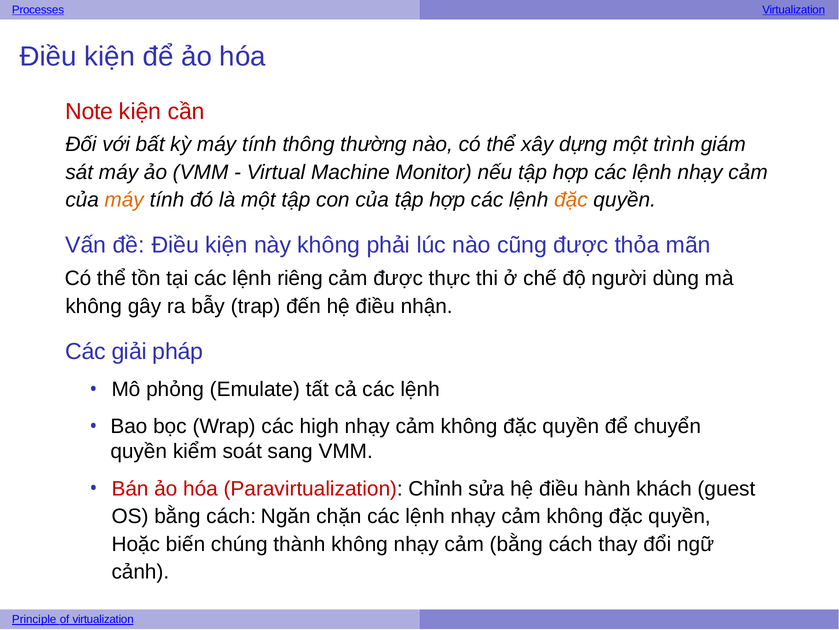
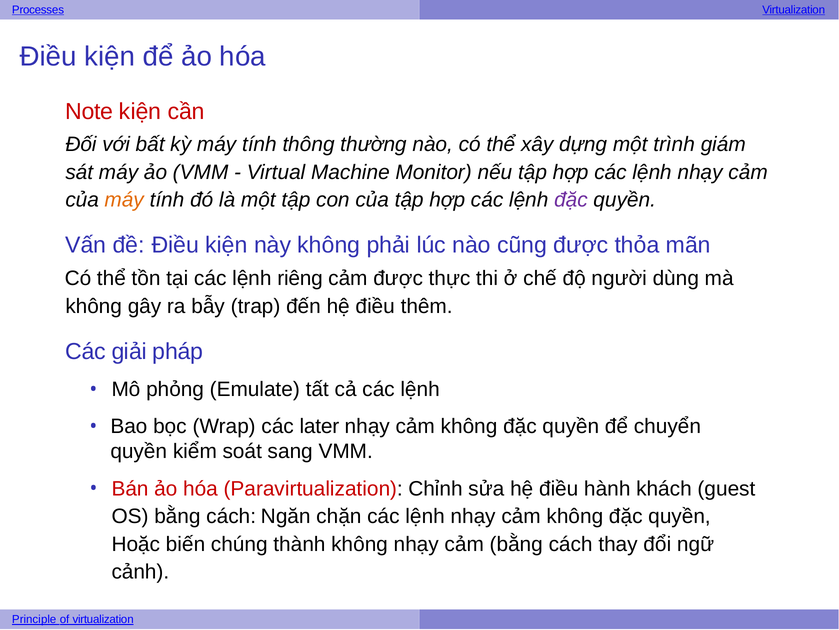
đặc at (571, 200) colour: orange -> purple
nhận: nhận -> thêm
high: high -> later
